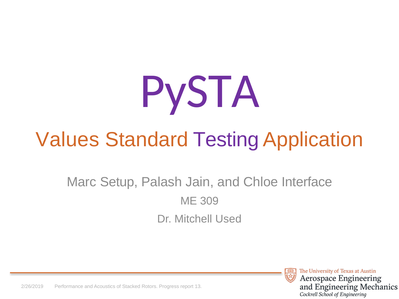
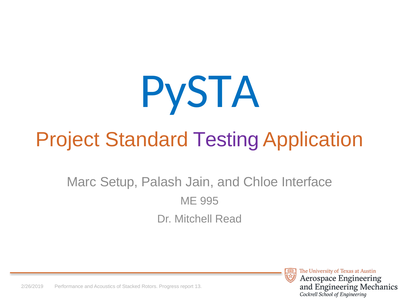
PySTA colour: purple -> blue
Values: Values -> Project
309: 309 -> 995
Used: Used -> Read
